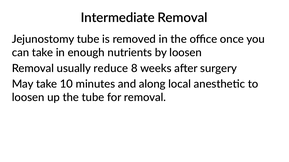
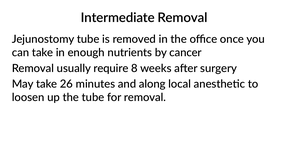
by loosen: loosen -> cancer
reduce: reduce -> require
10: 10 -> 26
